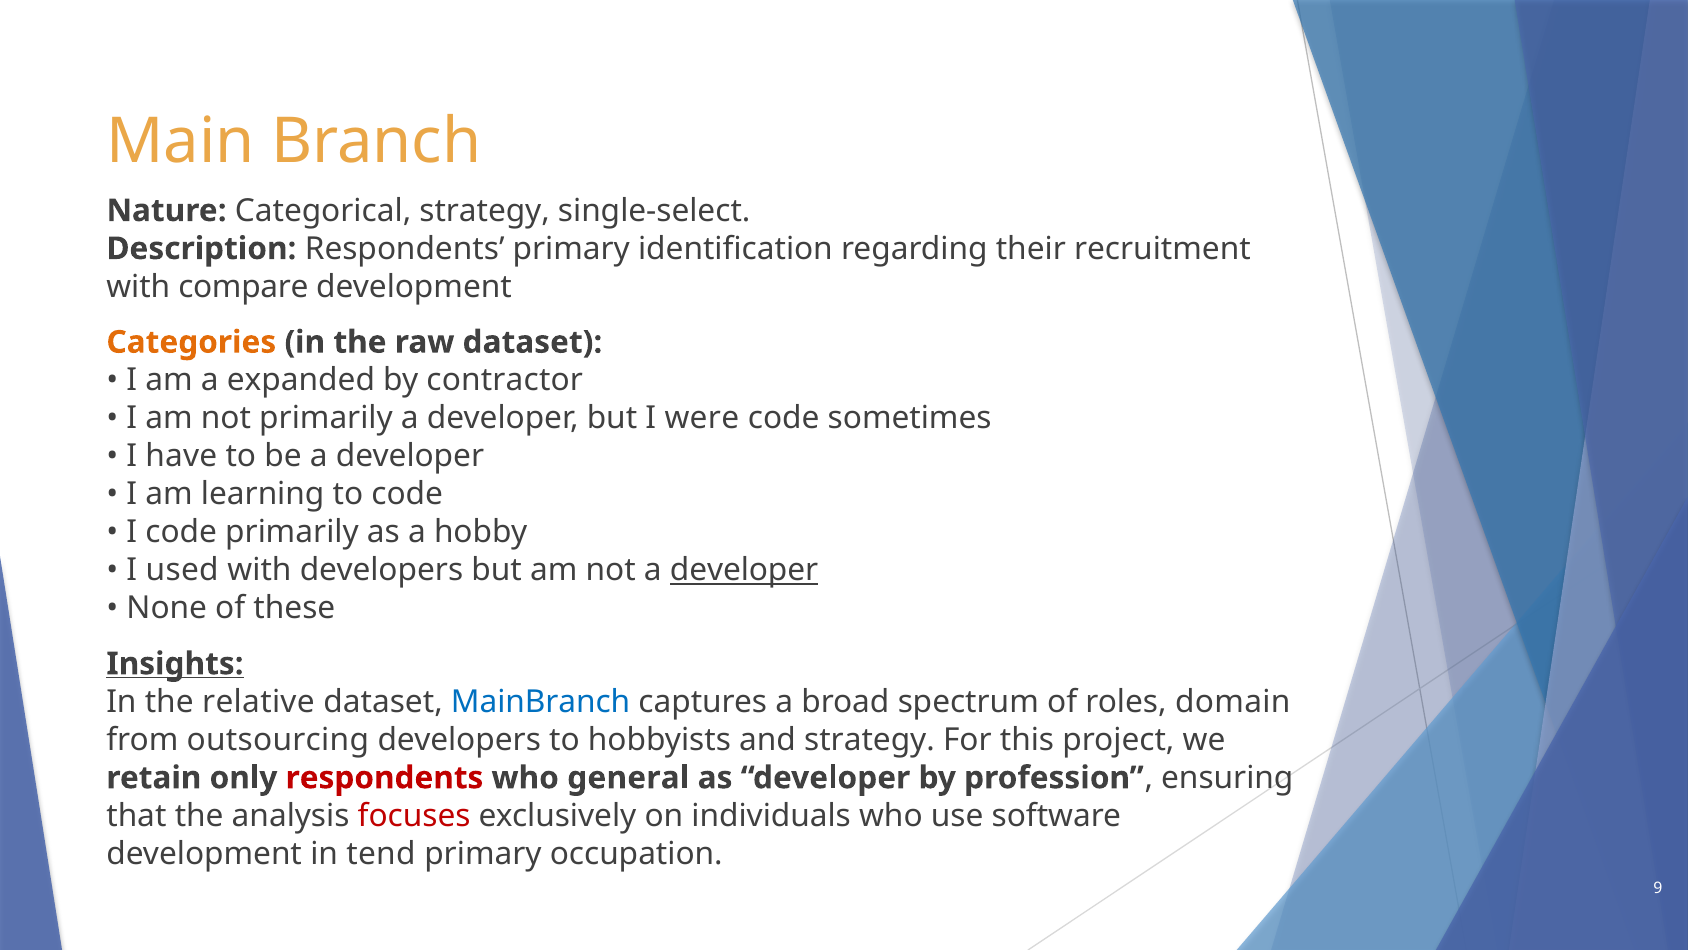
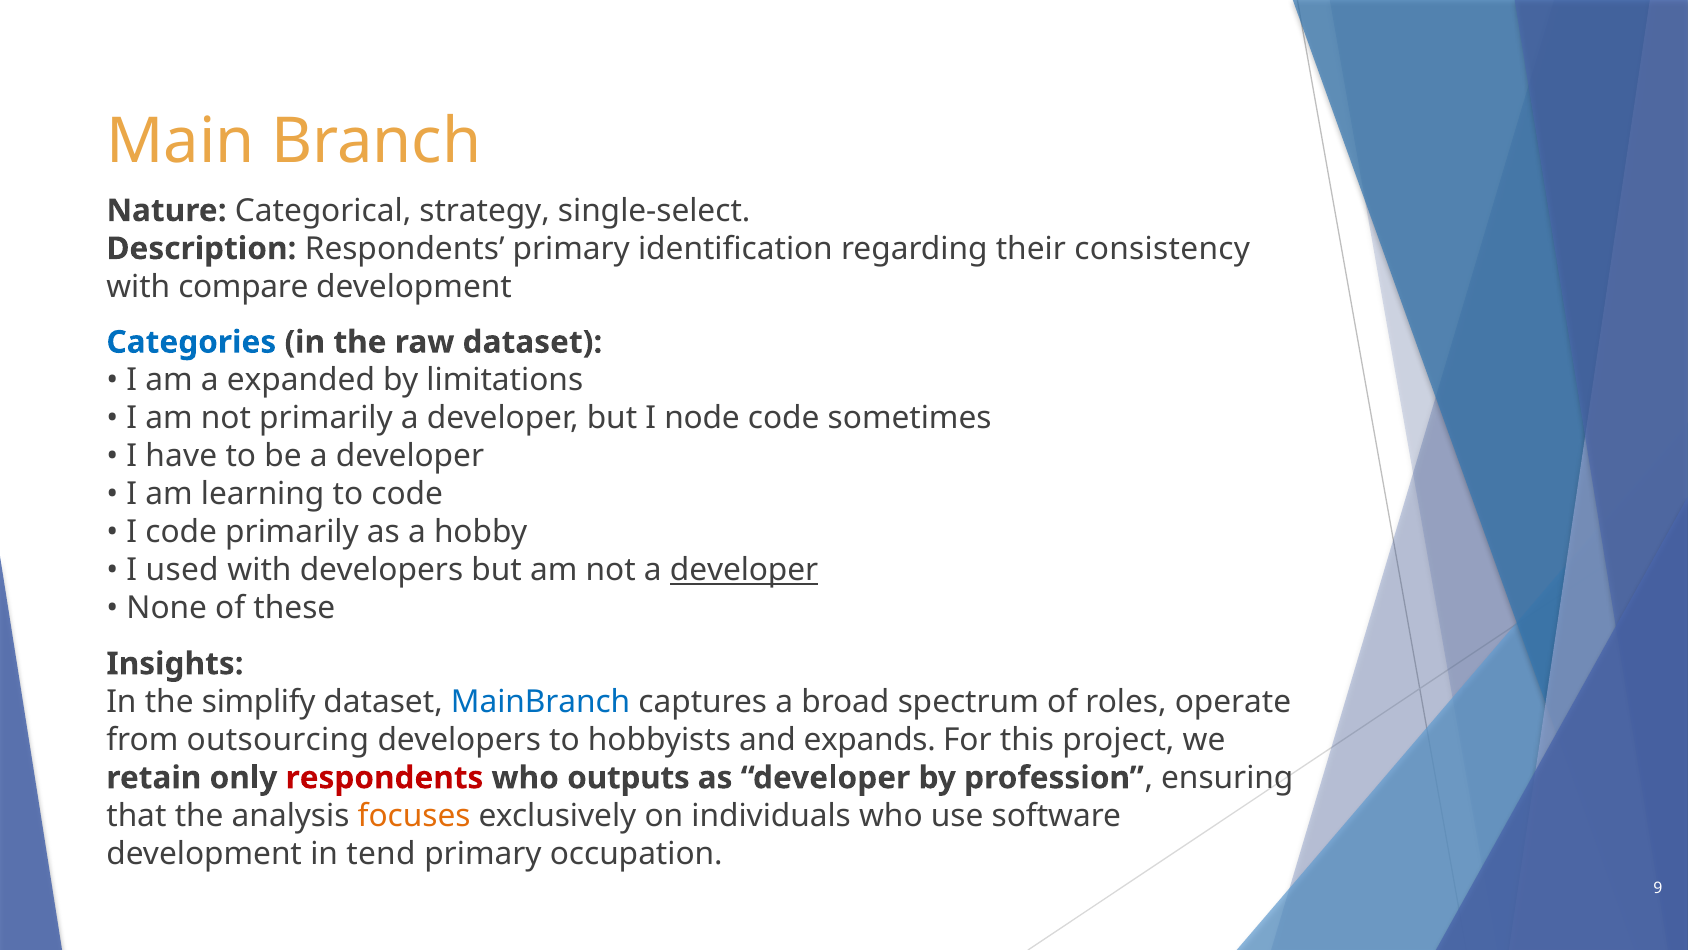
recruitment: recruitment -> consistency
Categories colour: orange -> blue
contractor: contractor -> limitations
were: were -> node
Insights underline: present -> none
relative: relative -> simplify
domain: domain -> operate
and strategy: strategy -> expands
general: general -> outputs
focuses colour: red -> orange
